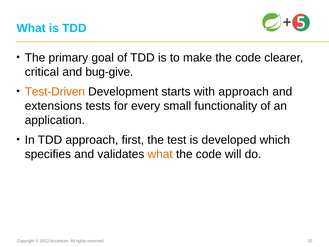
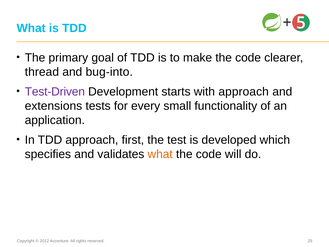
critical: critical -> thread
bug-give: bug-give -> bug-into
Test-Driven colour: orange -> purple
